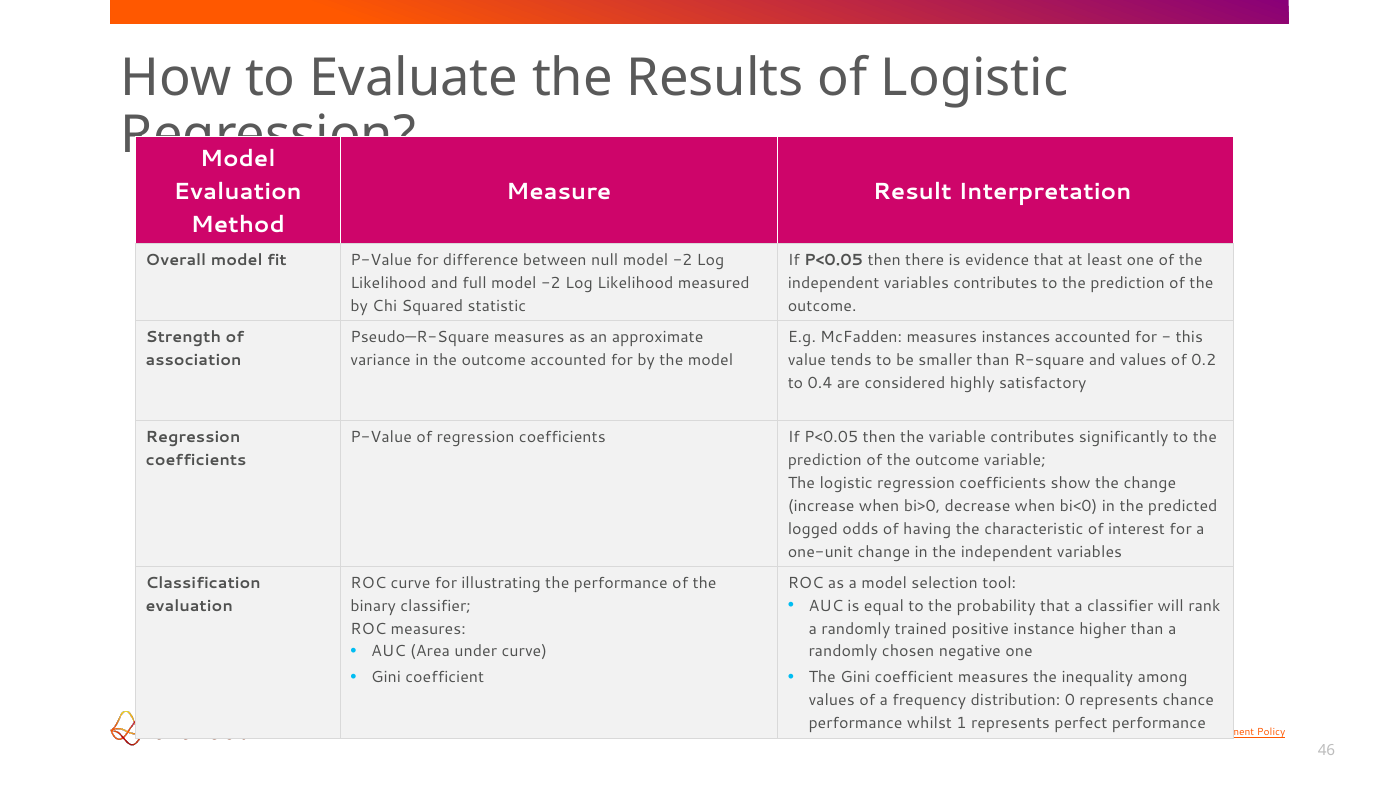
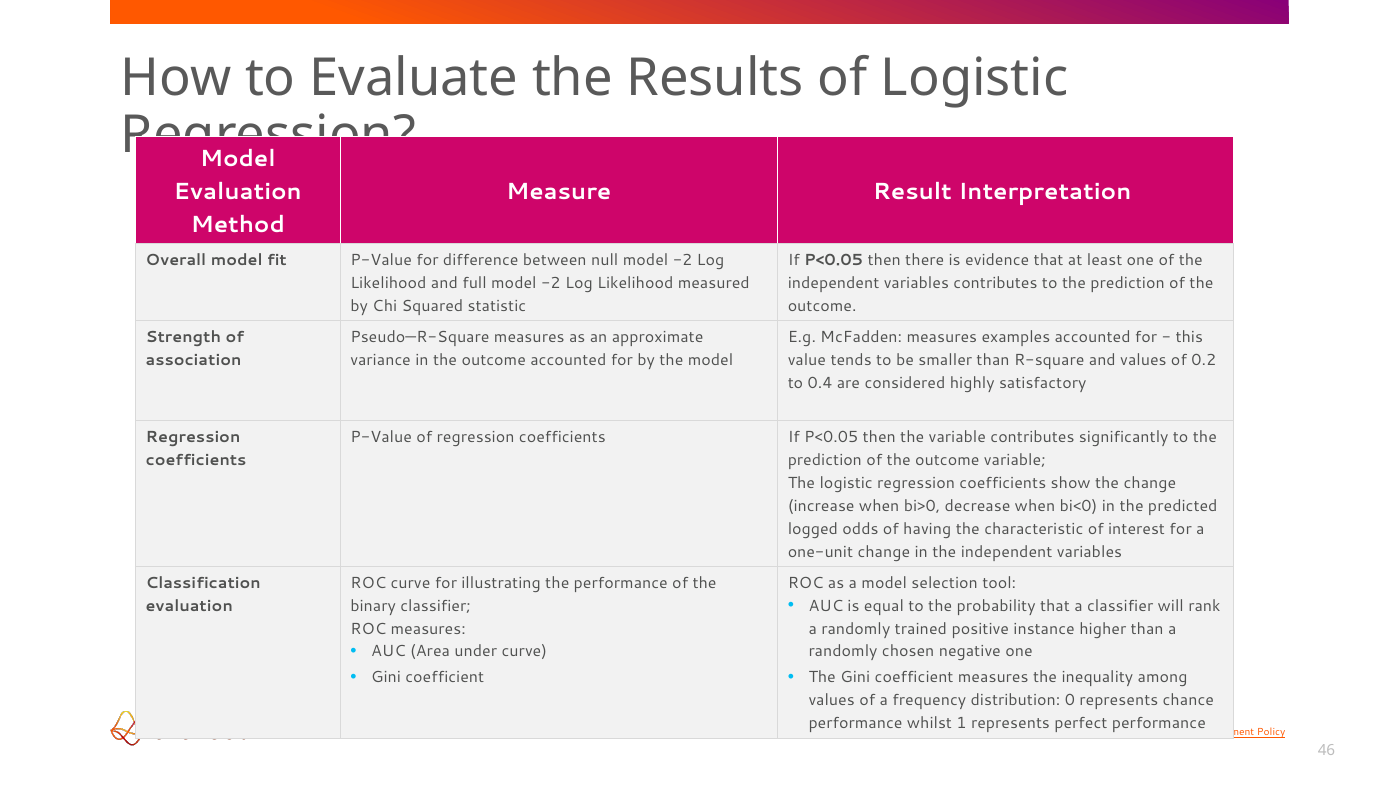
instances: instances -> examples
